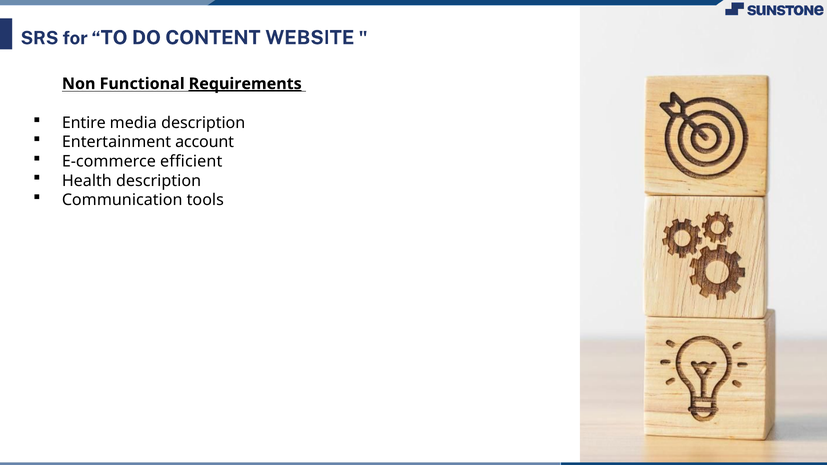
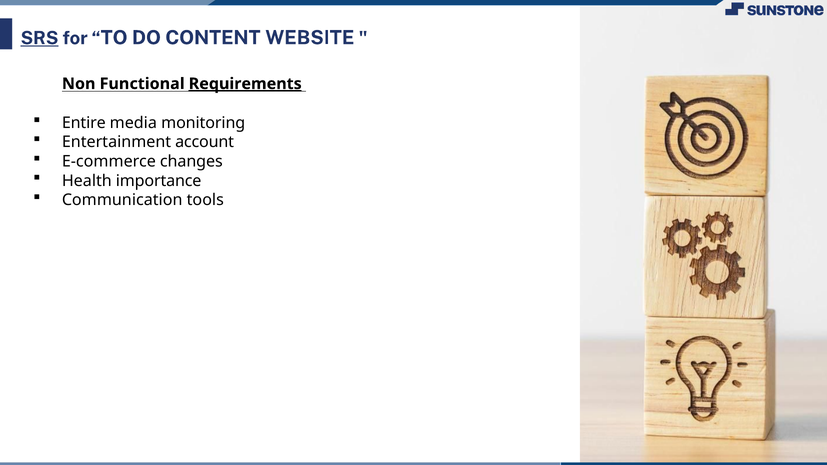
SRS underline: none -> present
media description: description -> monitoring
efficient: efficient -> changes
Health description: description -> importance
